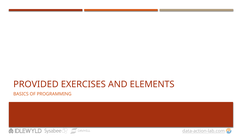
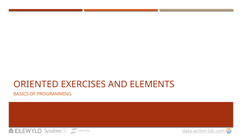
PROVIDED: PROVIDED -> ORIENTED
